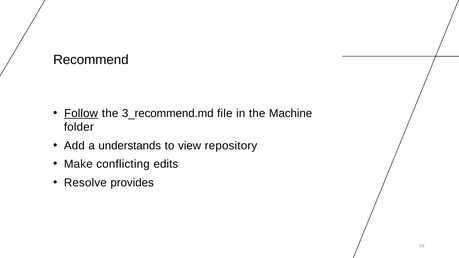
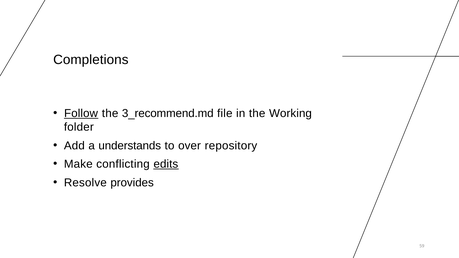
Recommend: Recommend -> Completions
Machine: Machine -> Working
view: view -> over
edits underline: none -> present
